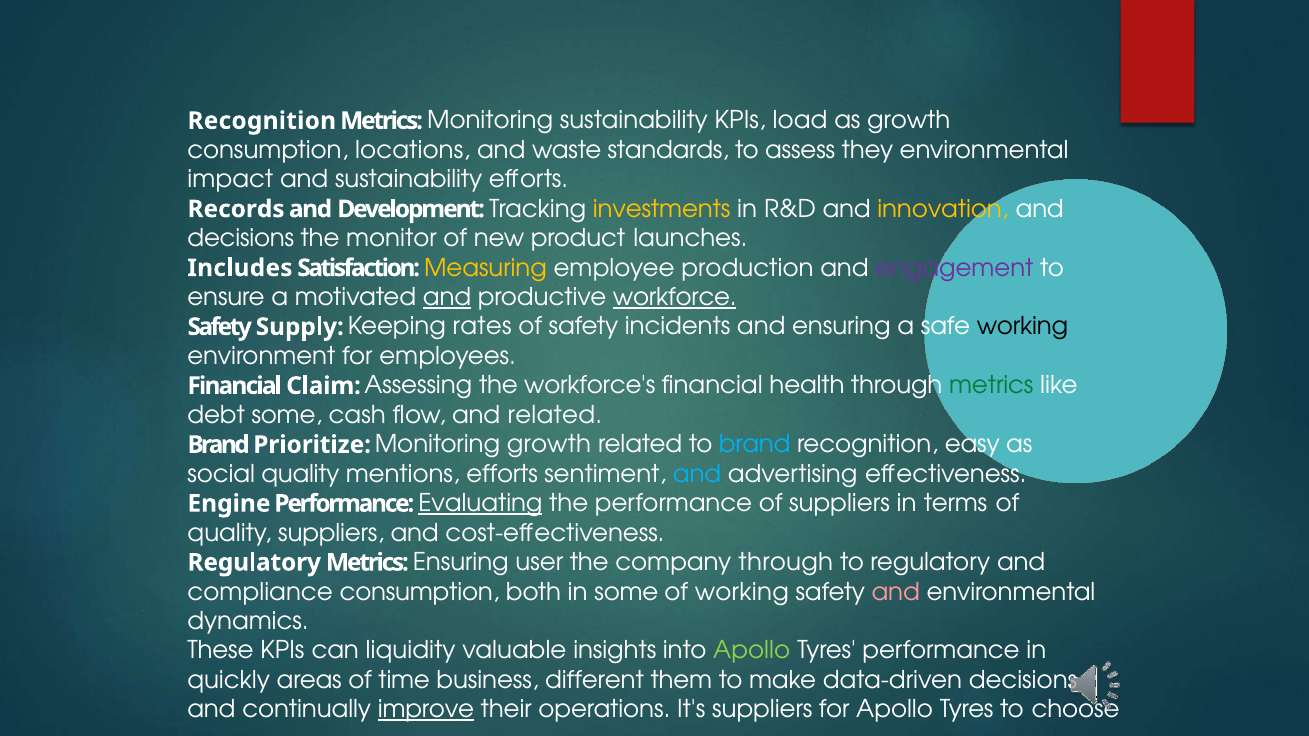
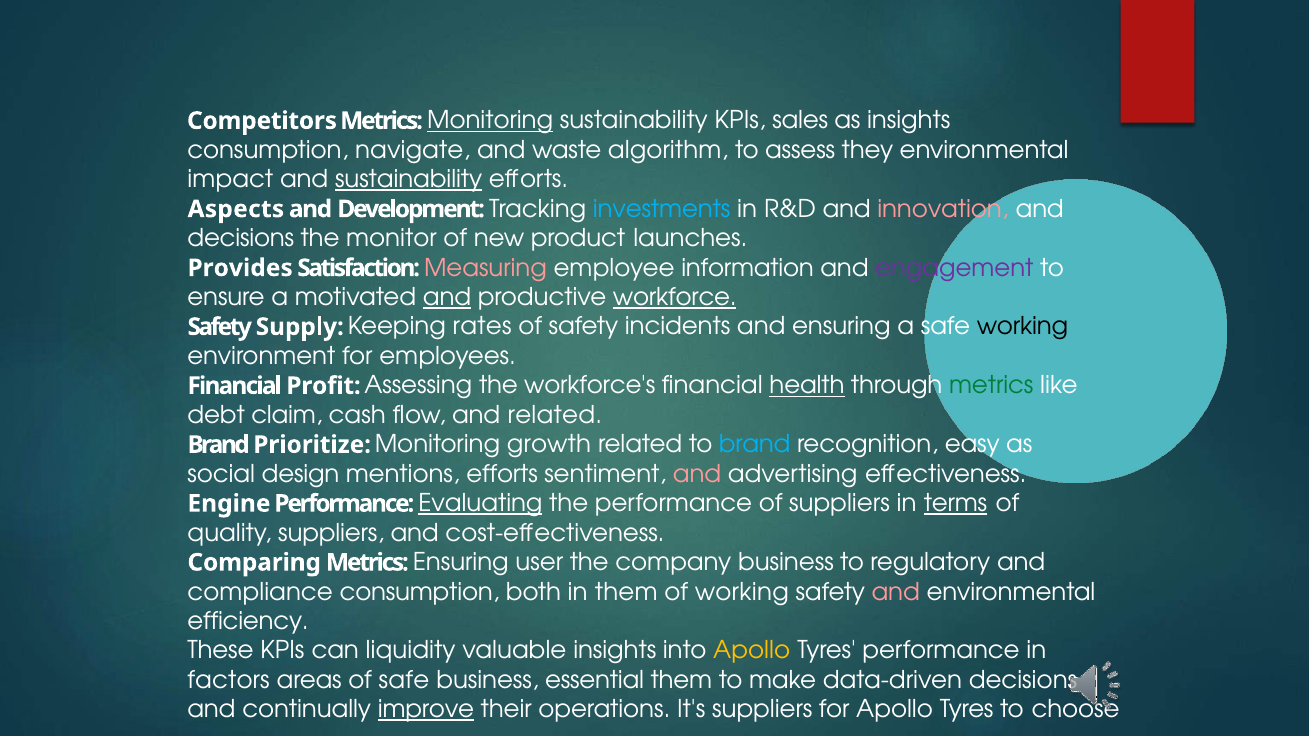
Recognition at (262, 121): Recognition -> Competitors
Monitoring at (490, 121) underline: none -> present
load: load -> sales
as growth: growth -> insights
locations: locations -> navigate
standards: standards -> algorithm
sustainability at (409, 180) underline: none -> present
Records: Records -> Aspects
investments colour: yellow -> light blue
innovation colour: yellow -> pink
Includes: Includes -> Provides
Measuring colour: yellow -> pink
production: production -> information
Claim: Claim -> Profit
health underline: none -> present
debt some: some -> claim
social quality: quality -> design
and at (697, 474) colour: light blue -> pink
terms underline: none -> present
Regulatory at (254, 563): Regulatory -> Comparing
company through: through -> business
in some: some -> them
dynamics: dynamics -> efficiency
Apollo at (752, 651) colour: light green -> yellow
quickly: quickly -> factors
of time: time -> safe
different: different -> essential
